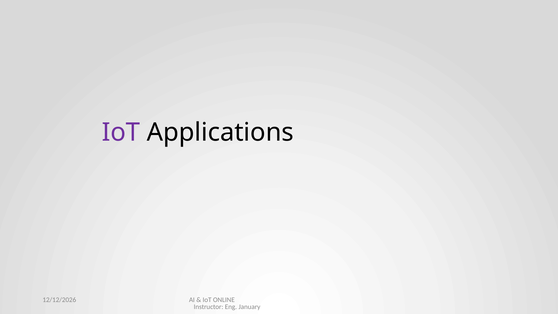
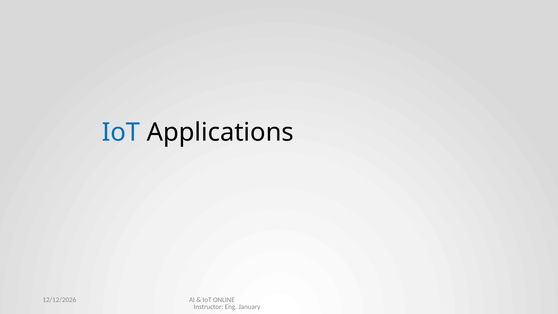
IoT at (121, 132) colour: purple -> blue
